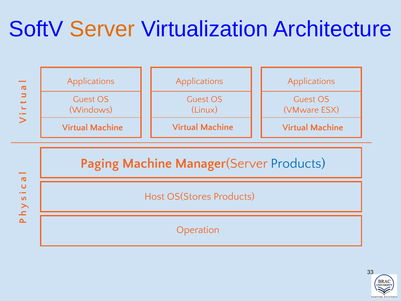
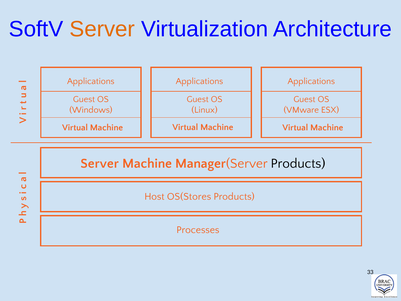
Paging at (100, 163): Paging -> Server
Products at (298, 163) colour: blue -> black
Operation: Operation -> Processes
